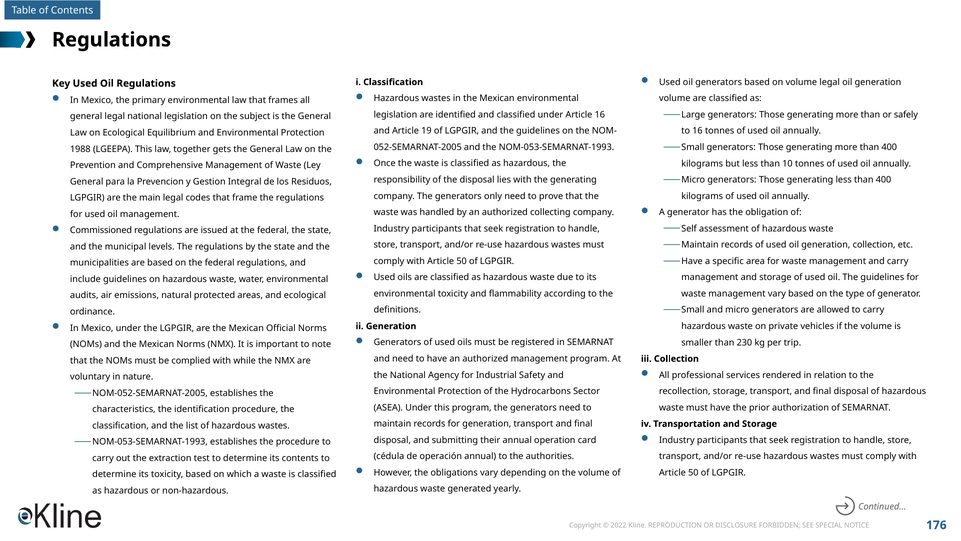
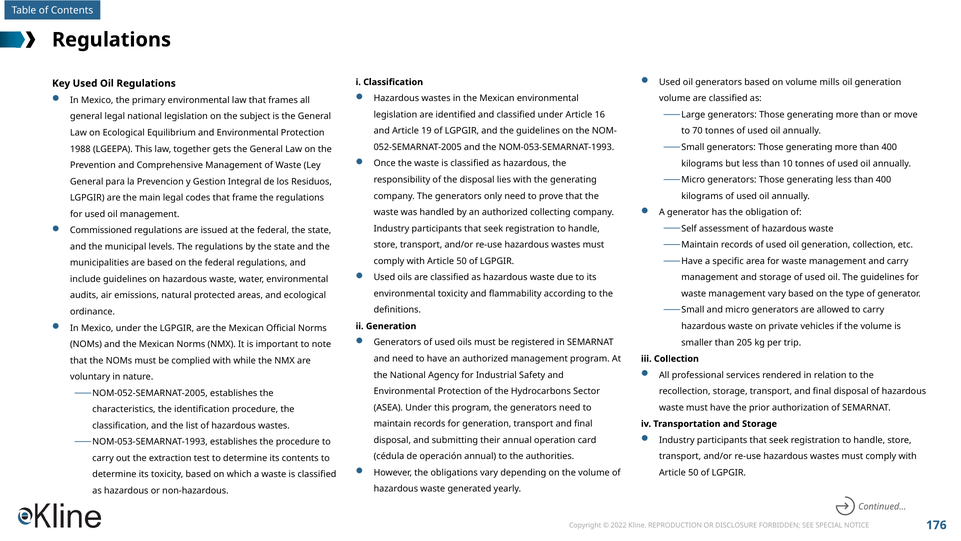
volume legal: legal -> mills
safely: safely -> move
to 16: 16 -> 70
230: 230 -> 205
